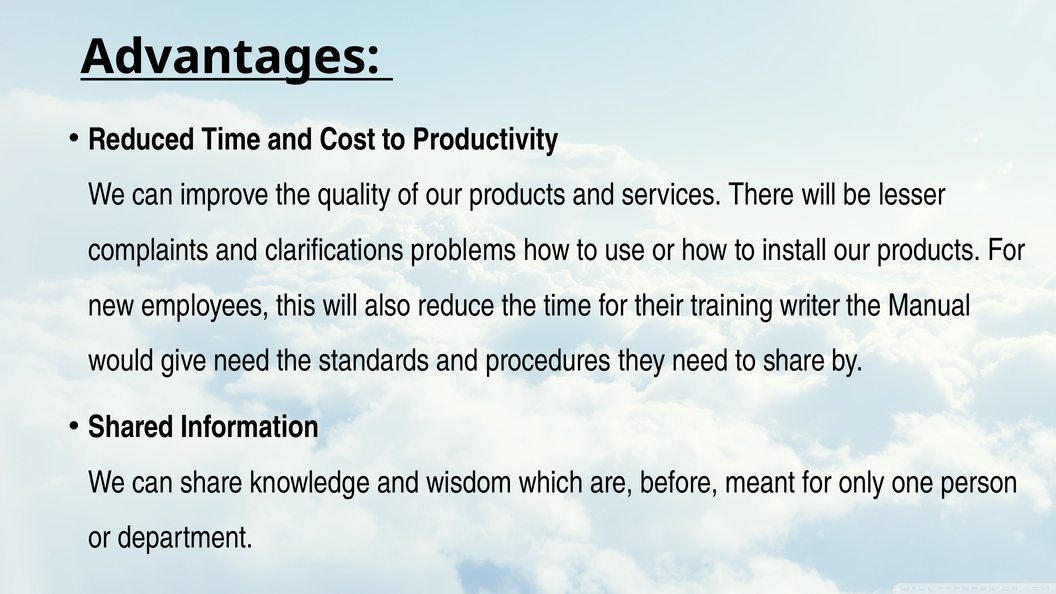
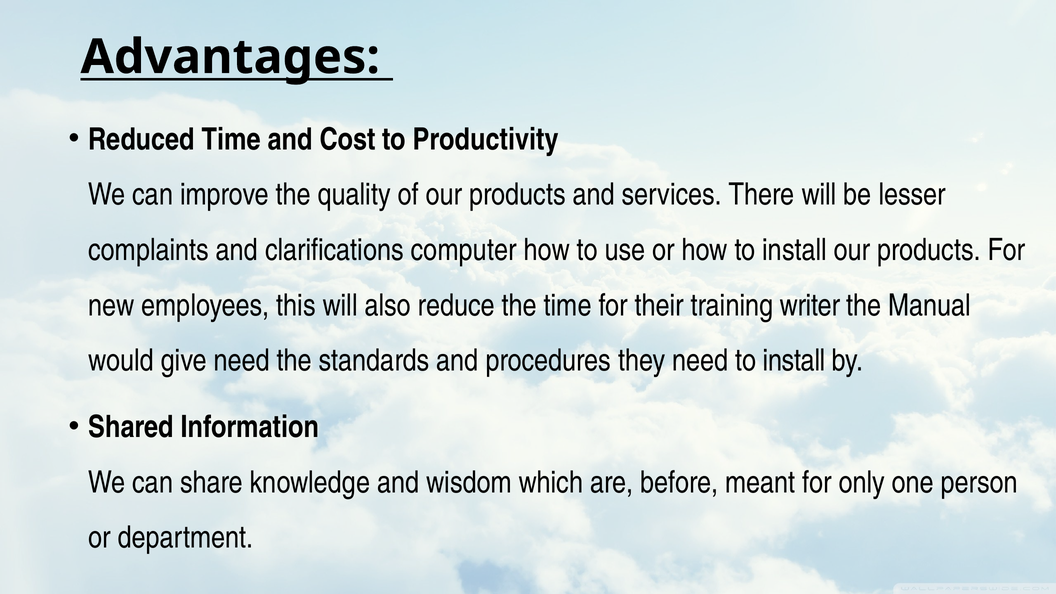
problems: problems -> computer
need to share: share -> install
